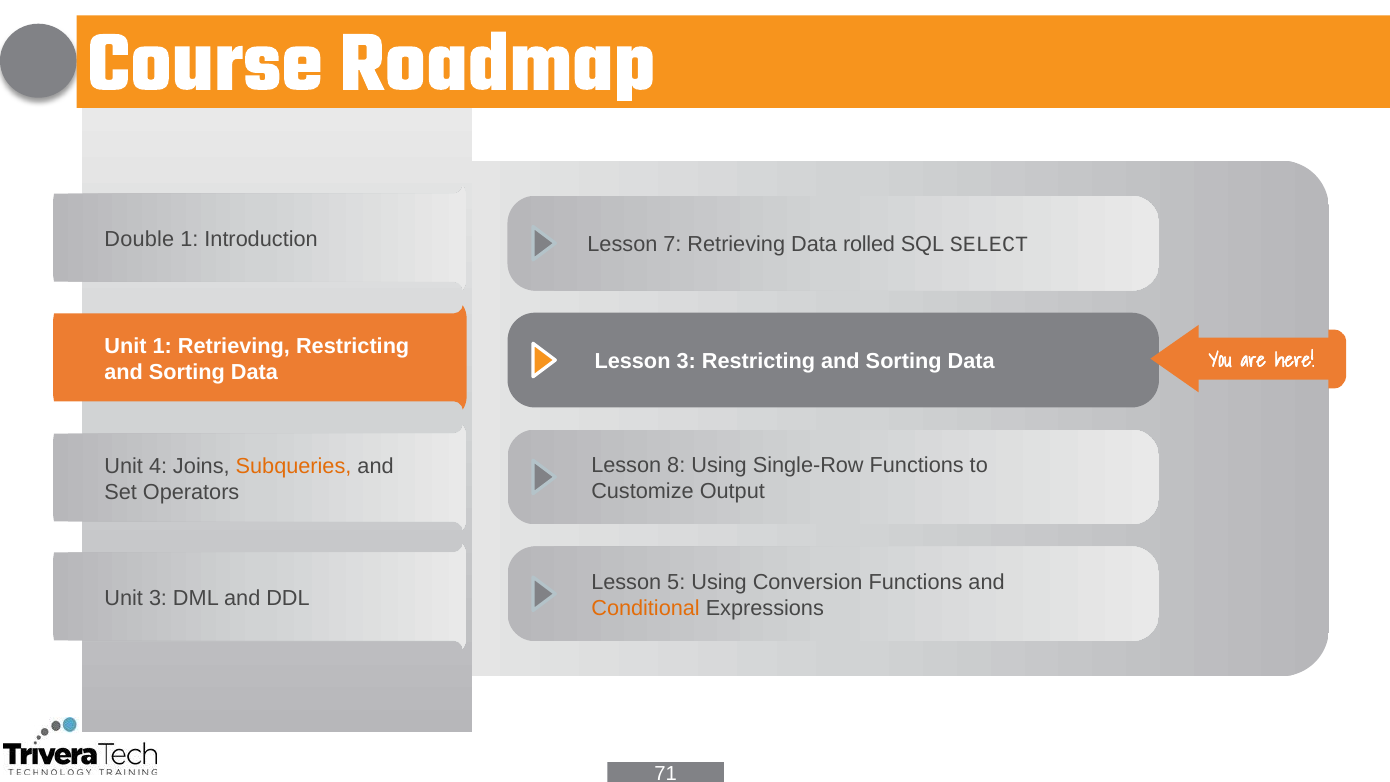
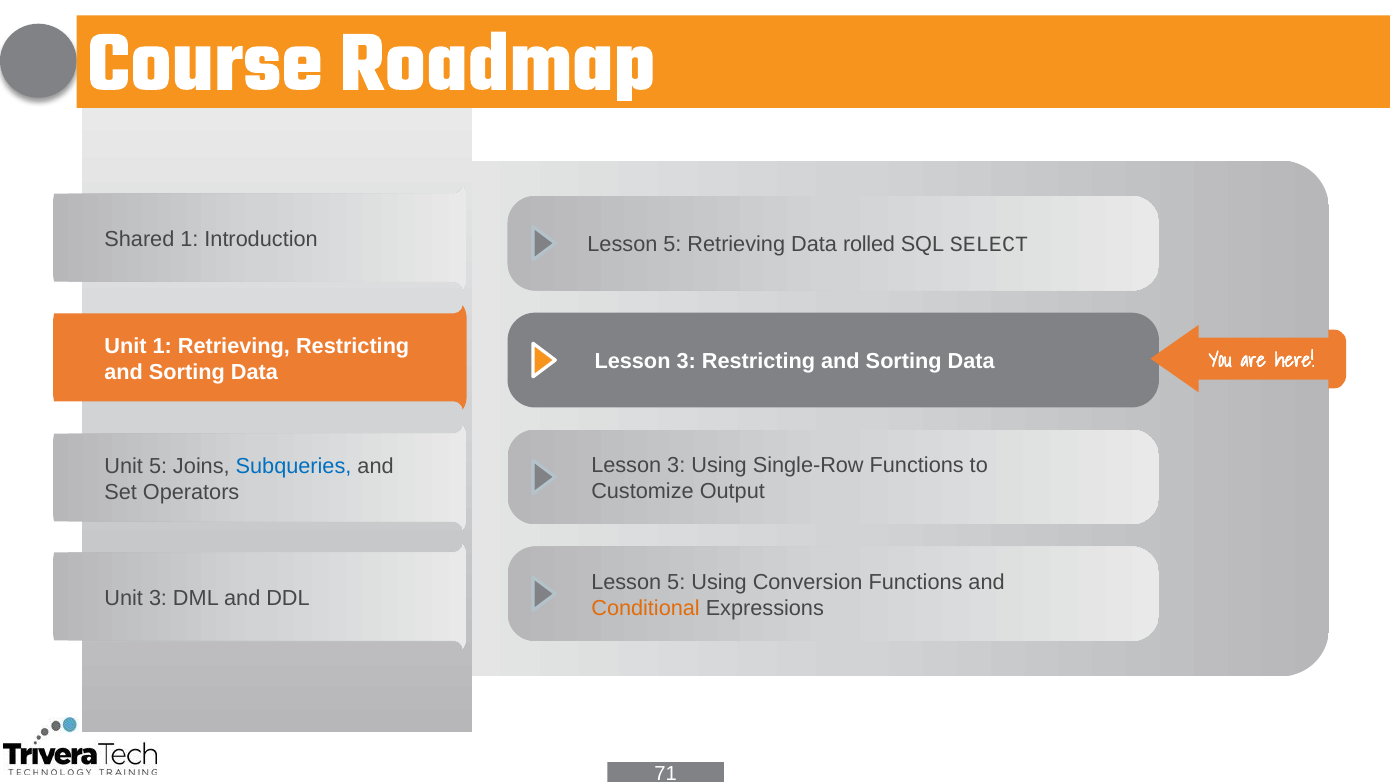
Double: Double -> Shared
7 at (672, 245): 7 -> 5
8 at (676, 465): 8 -> 3
Unit 4: 4 -> 5
Subqueries colour: orange -> blue
